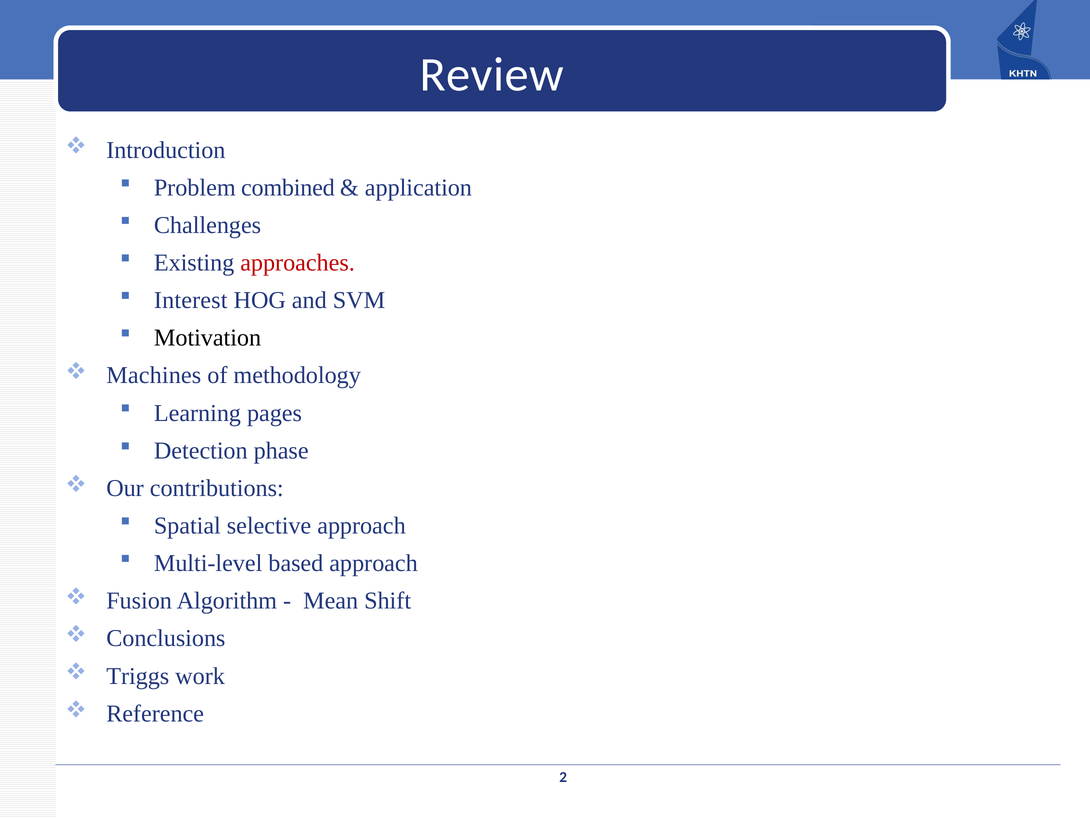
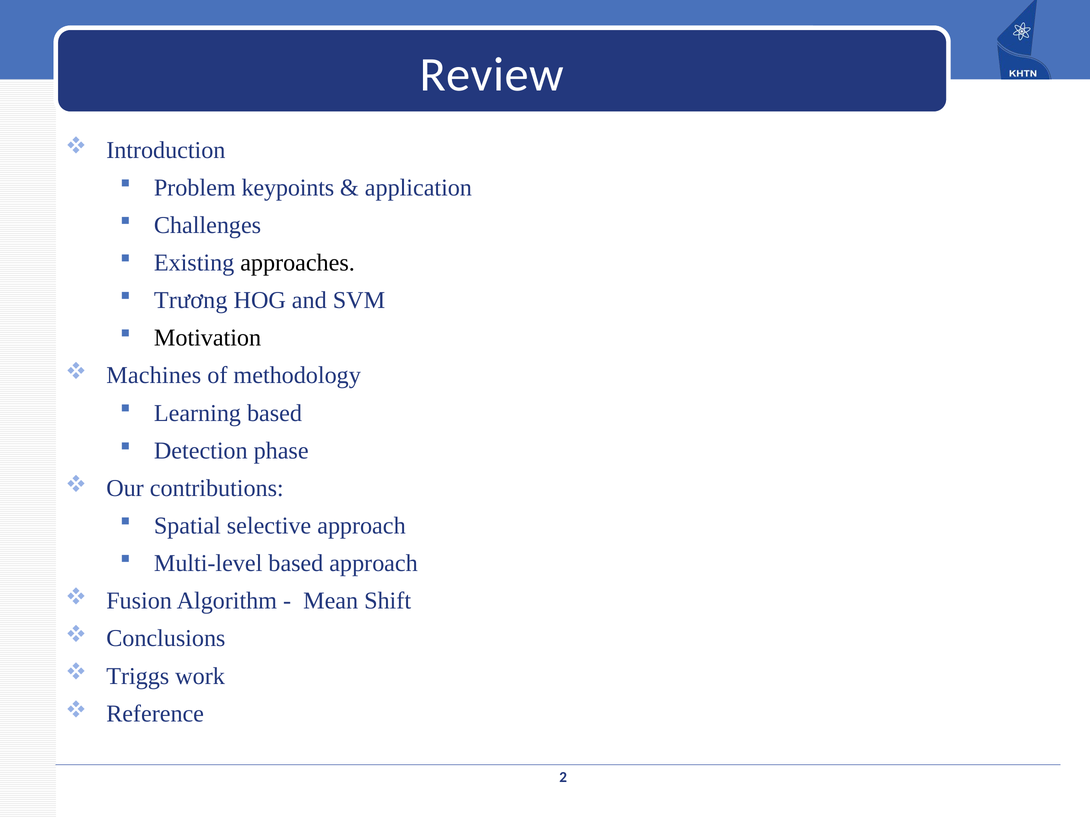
combined: combined -> keypoints
approaches colour: red -> black
Interest: Interest -> Trương
Learning pages: pages -> based
